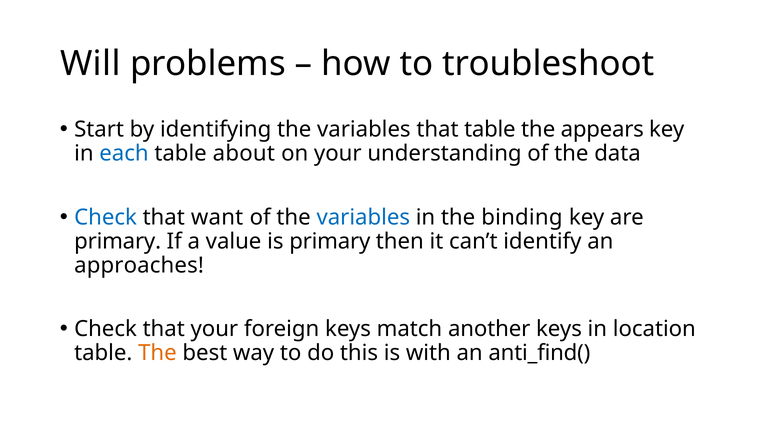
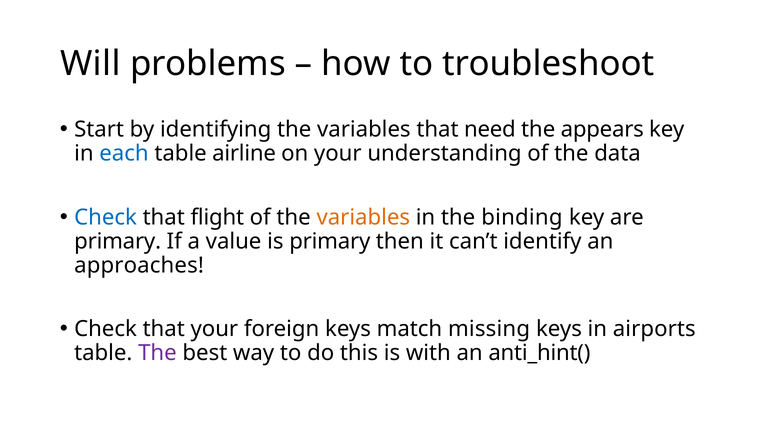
that table: table -> need
about: about -> airline
want: want -> flight
variables at (363, 217) colour: blue -> orange
another: another -> missing
location: location -> airports
The at (157, 353) colour: orange -> purple
anti_find(: anti_find( -> anti_hint(
